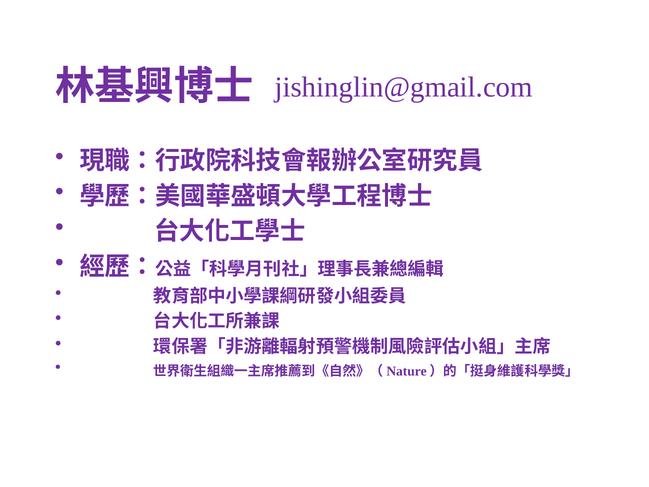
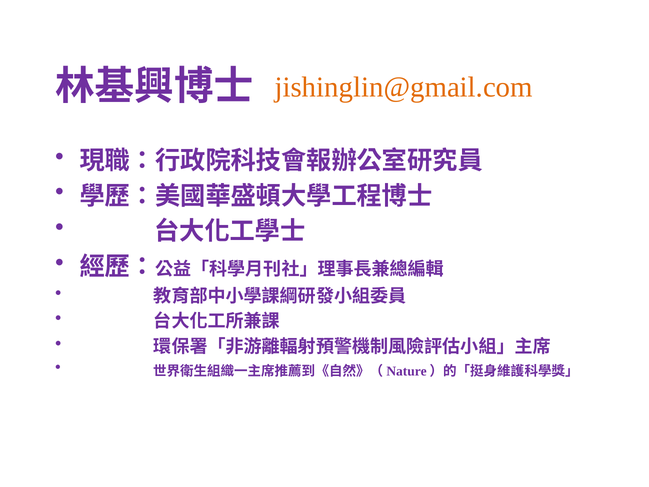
jishinglin@gmail.com colour: purple -> orange
